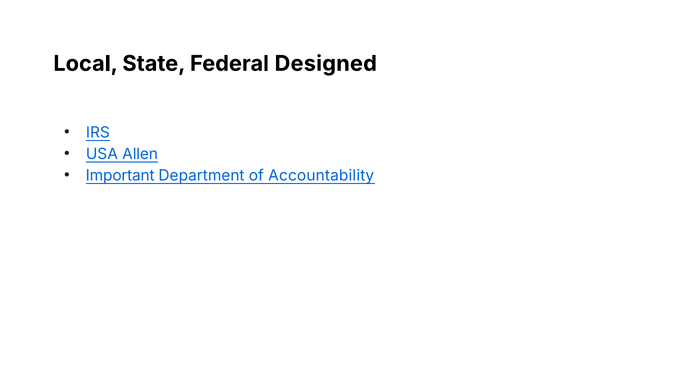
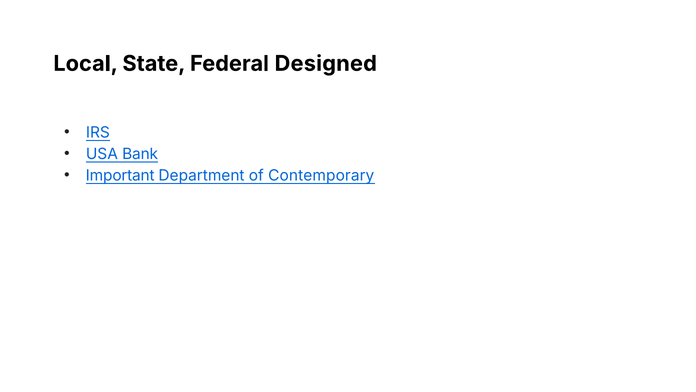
Allen: Allen -> Bank
Accountability: Accountability -> Contemporary
